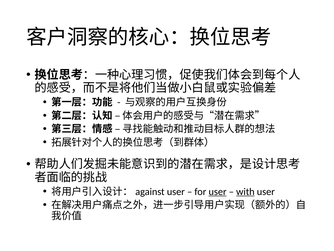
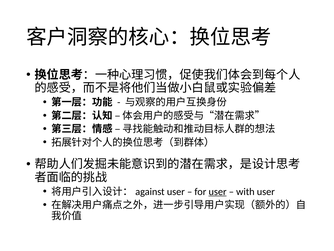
with underline: present -> none
